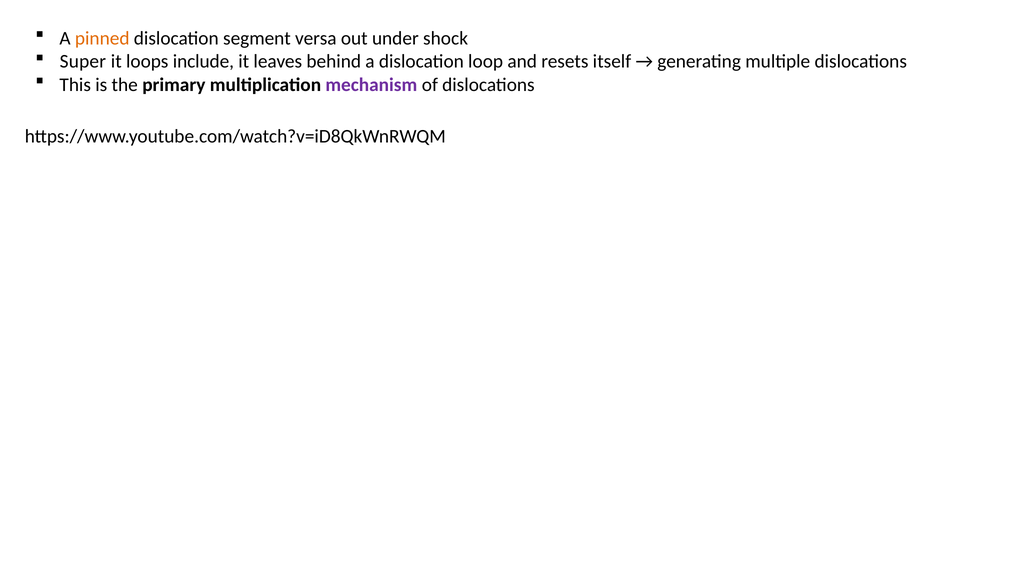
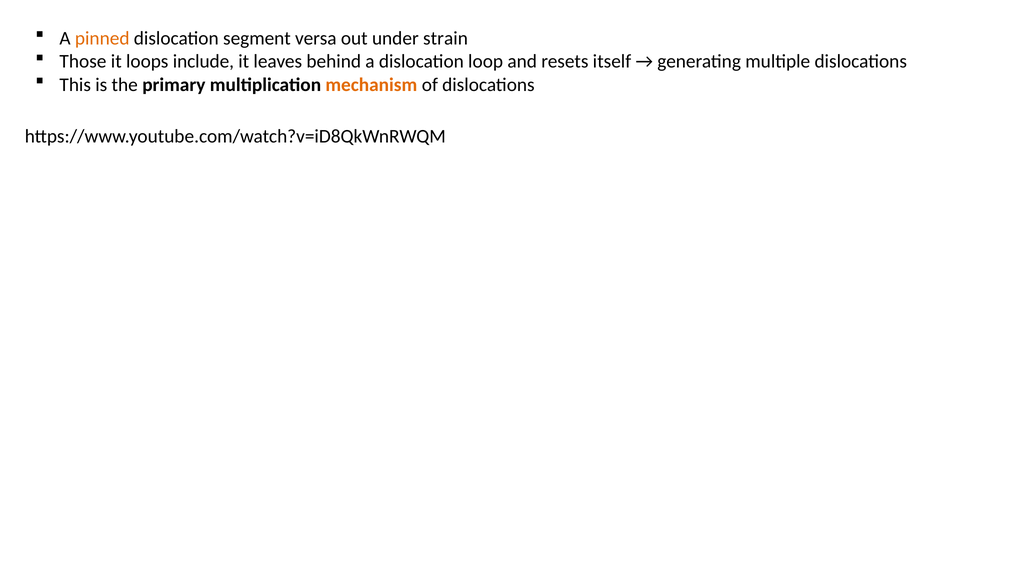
shock: shock -> strain
Super: Super -> Those
mechanism colour: purple -> orange
